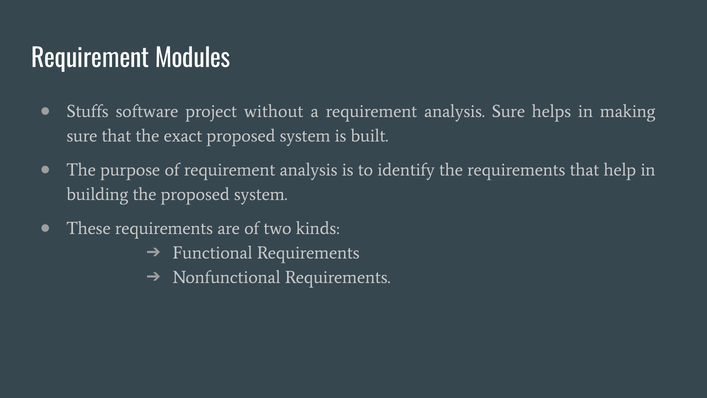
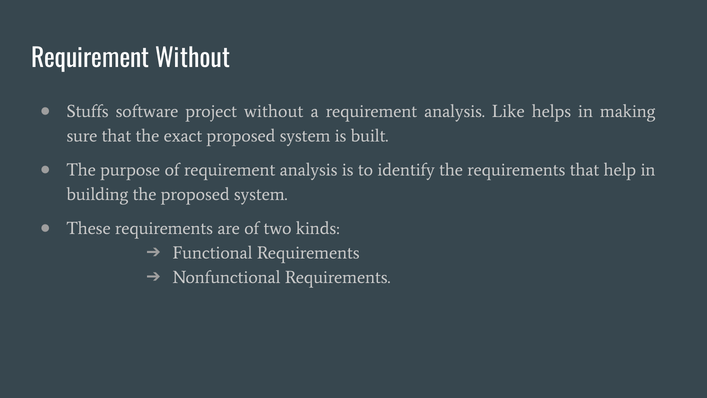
Requirement Modules: Modules -> Without
analysis Sure: Sure -> Like
